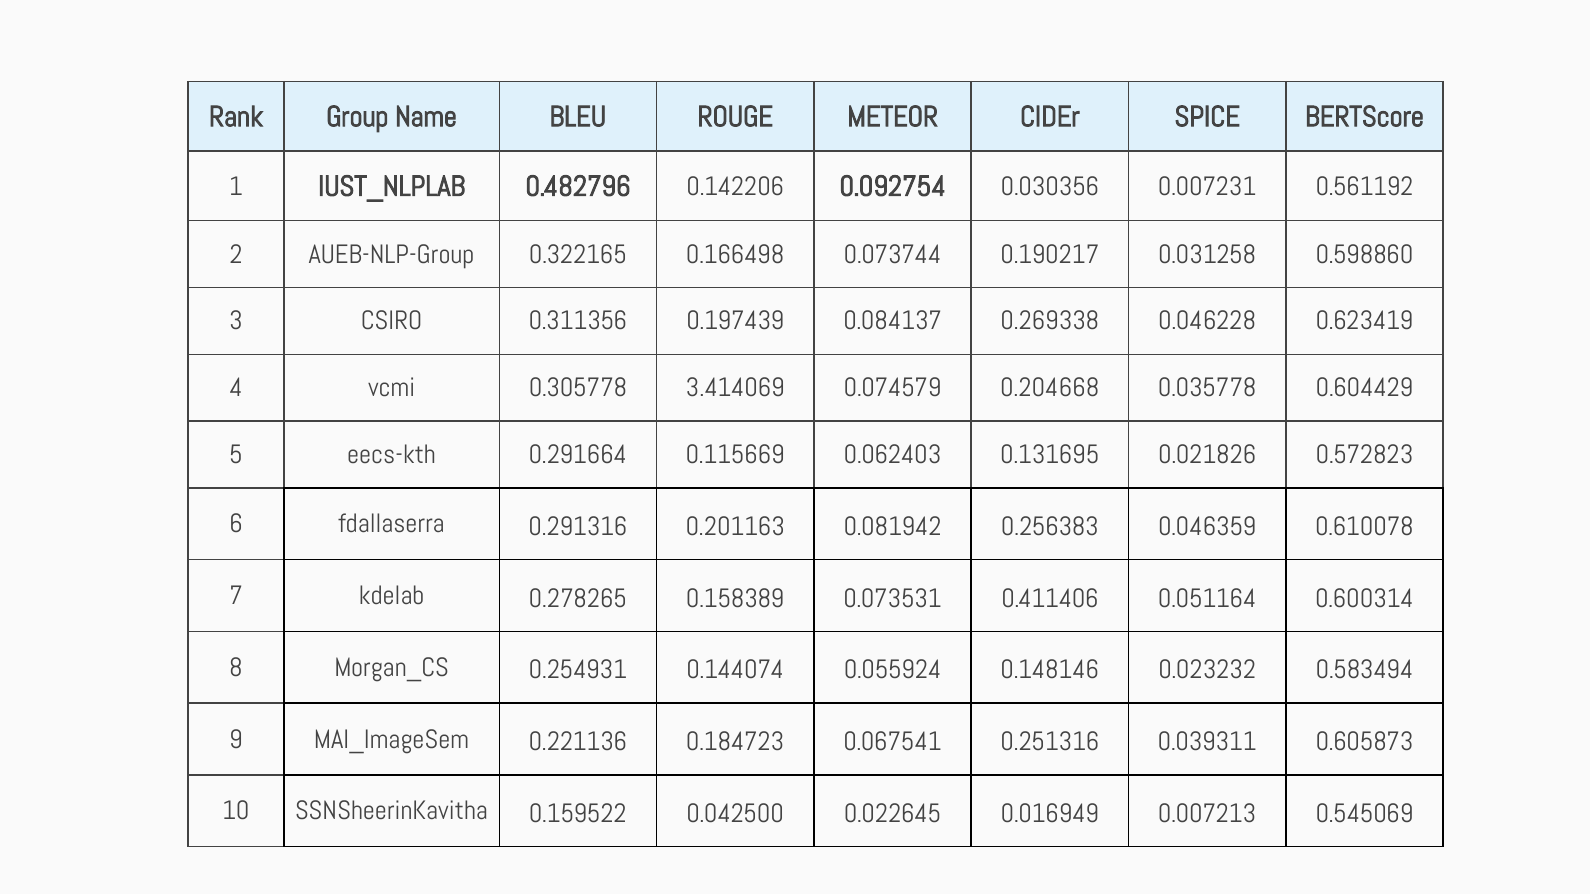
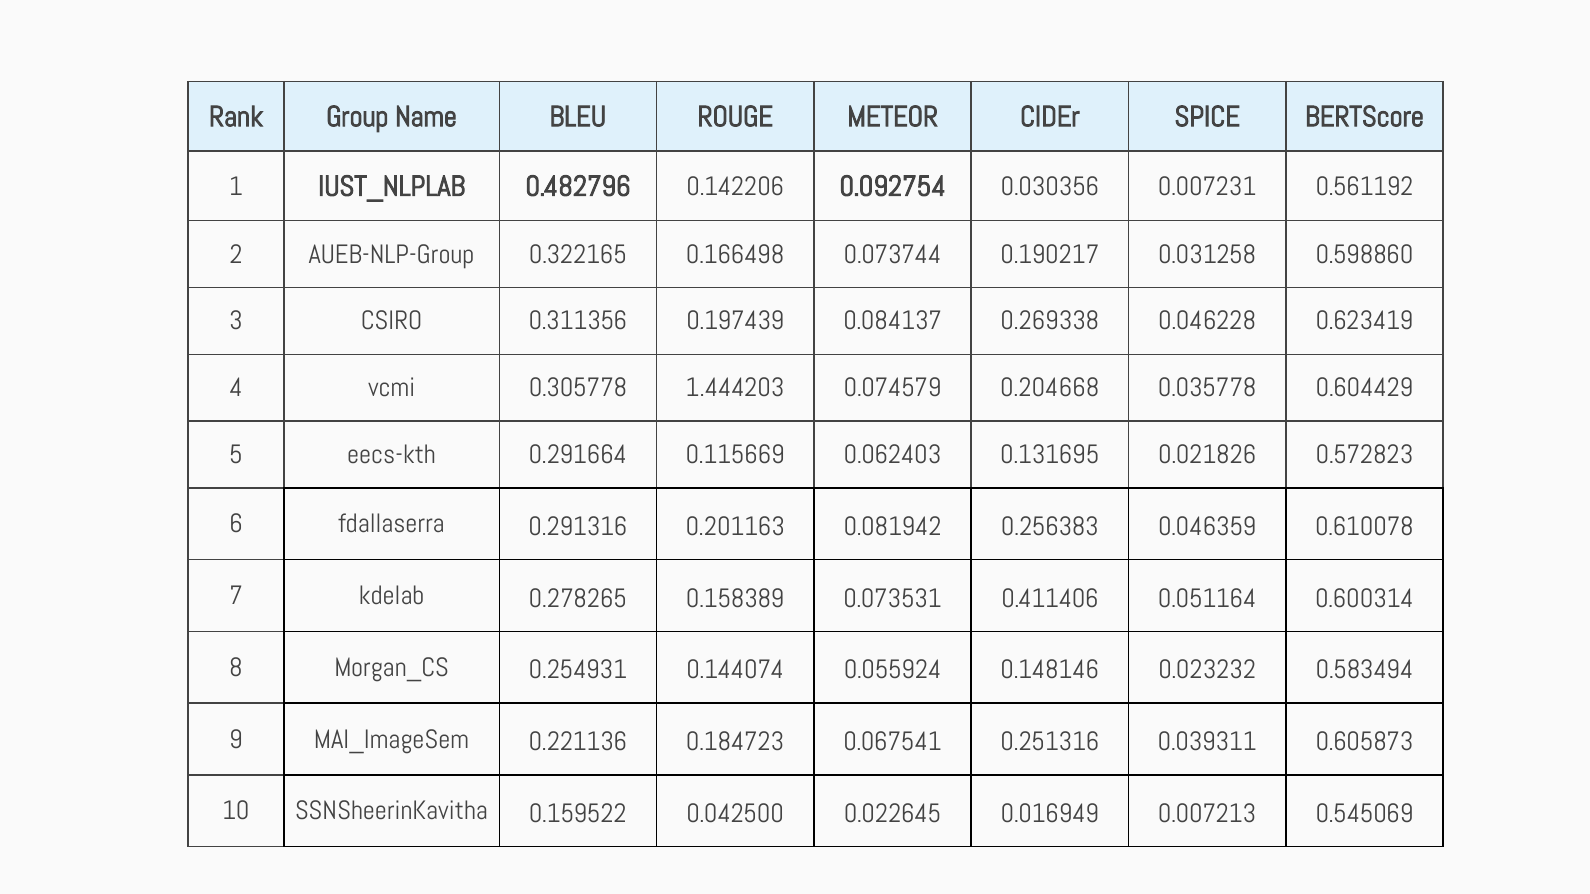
3.414069: 3.414069 -> 1.444203
